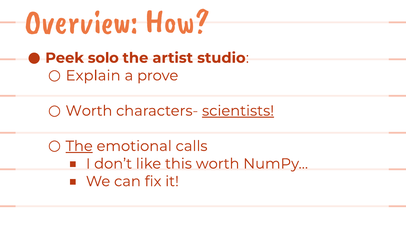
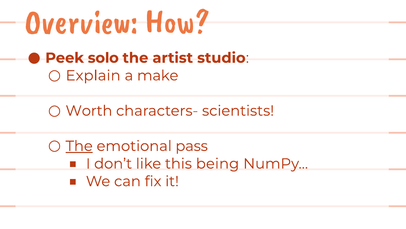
prove: prove -> make
scientists underline: present -> none
calls: calls -> pass
this worth: worth -> being
